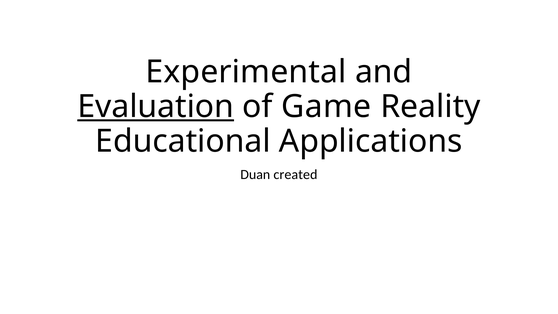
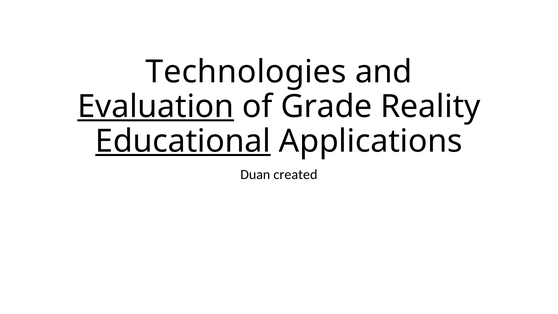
Experimental: Experimental -> Technologies
Game: Game -> Grade
Educational underline: none -> present
